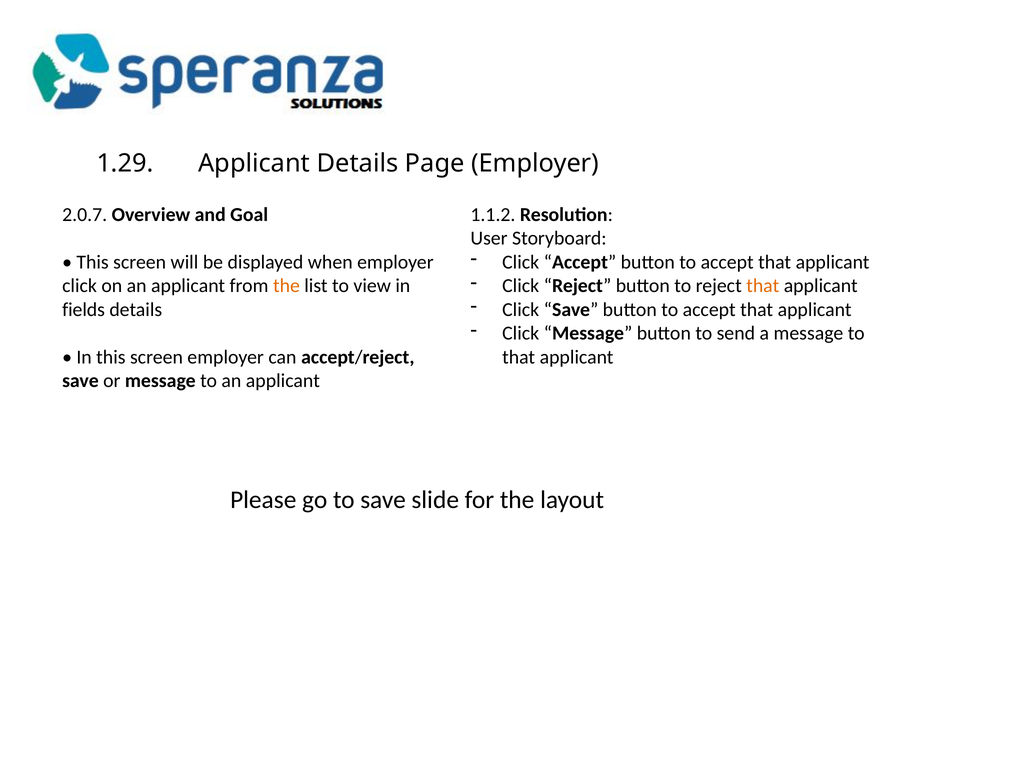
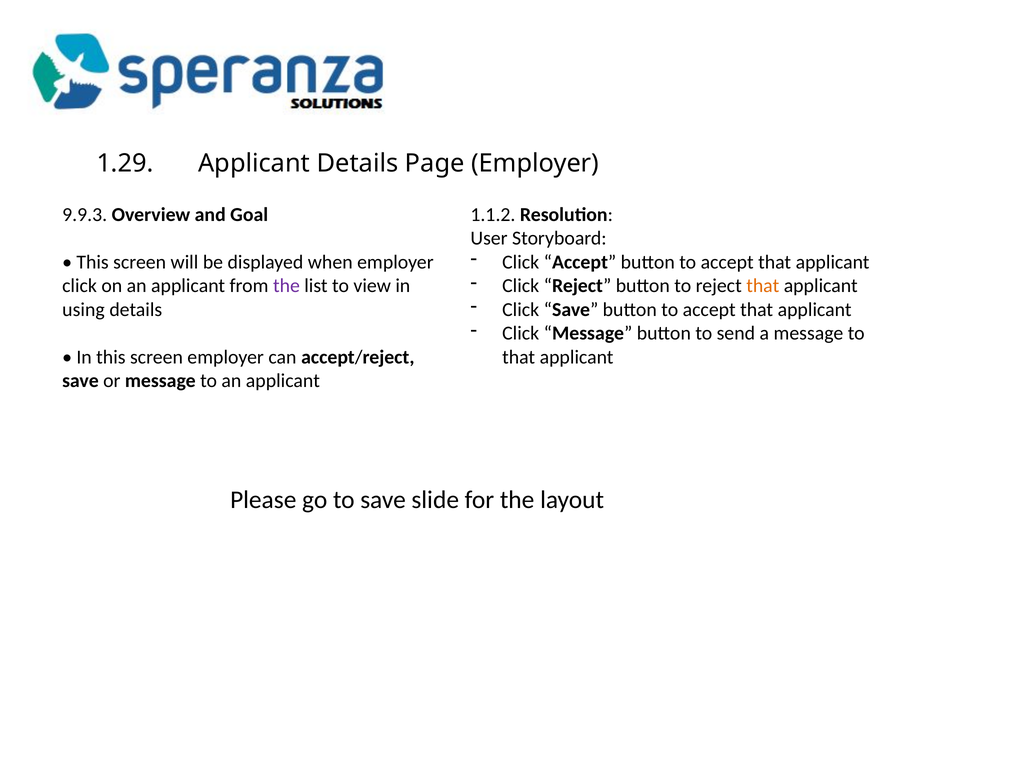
2.0.7: 2.0.7 -> 9.9.3
the at (286, 286) colour: orange -> purple
fields: fields -> using
